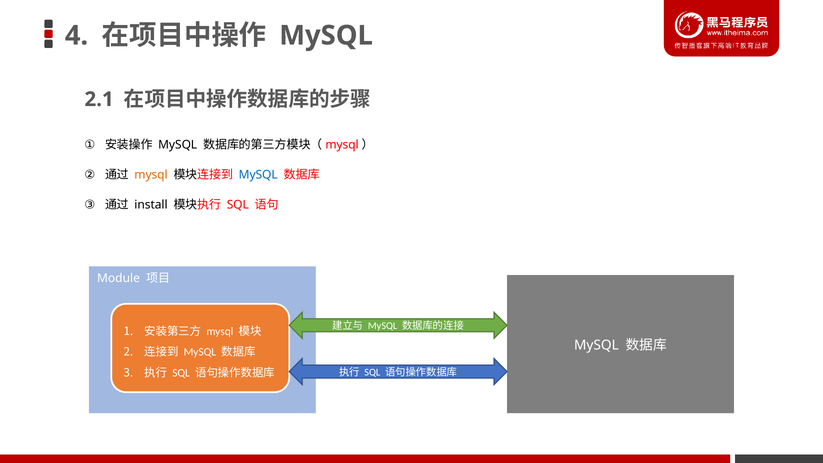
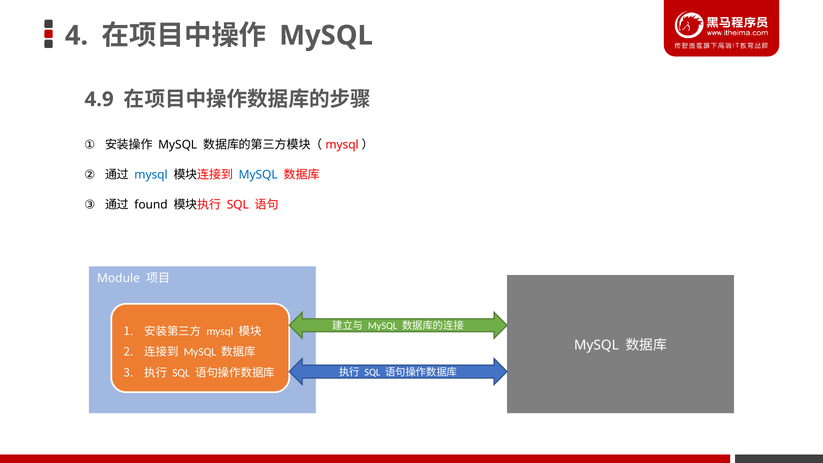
2.1: 2.1 -> 4.9
mysql at (151, 175) colour: orange -> blue
install: install -> found
